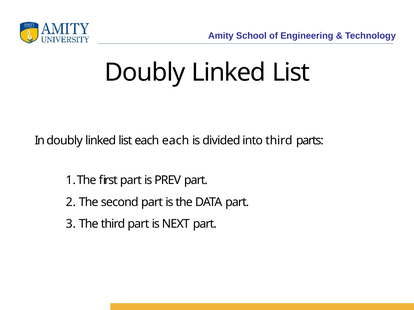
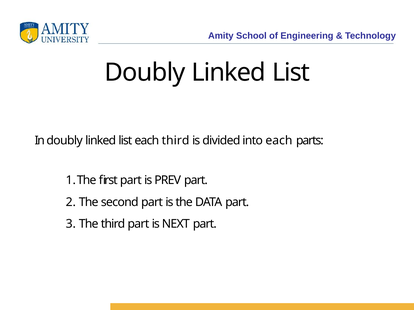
each each: each -> third
into third: third -> each
